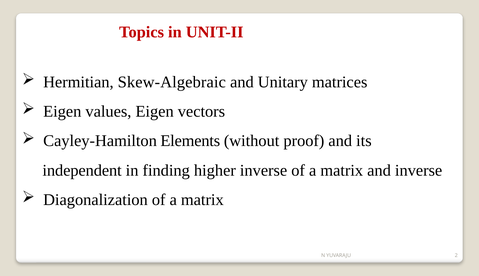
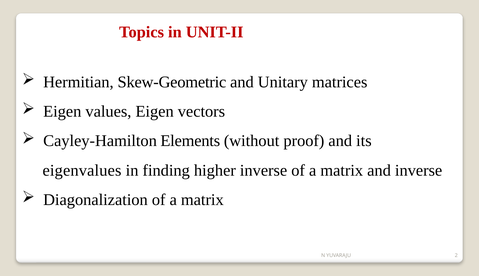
Skew-Algebraic: Skew-Algebraic -> Skew-Geometric
independent: independent -> eigenvalues
